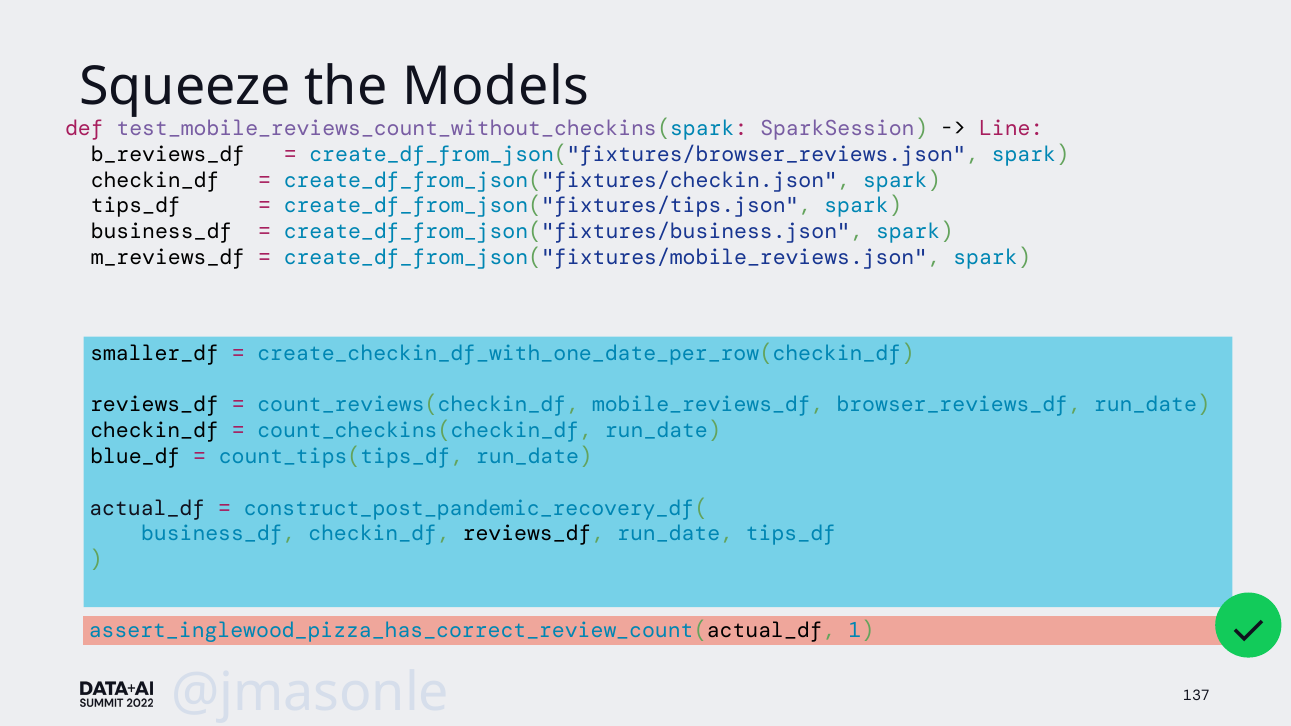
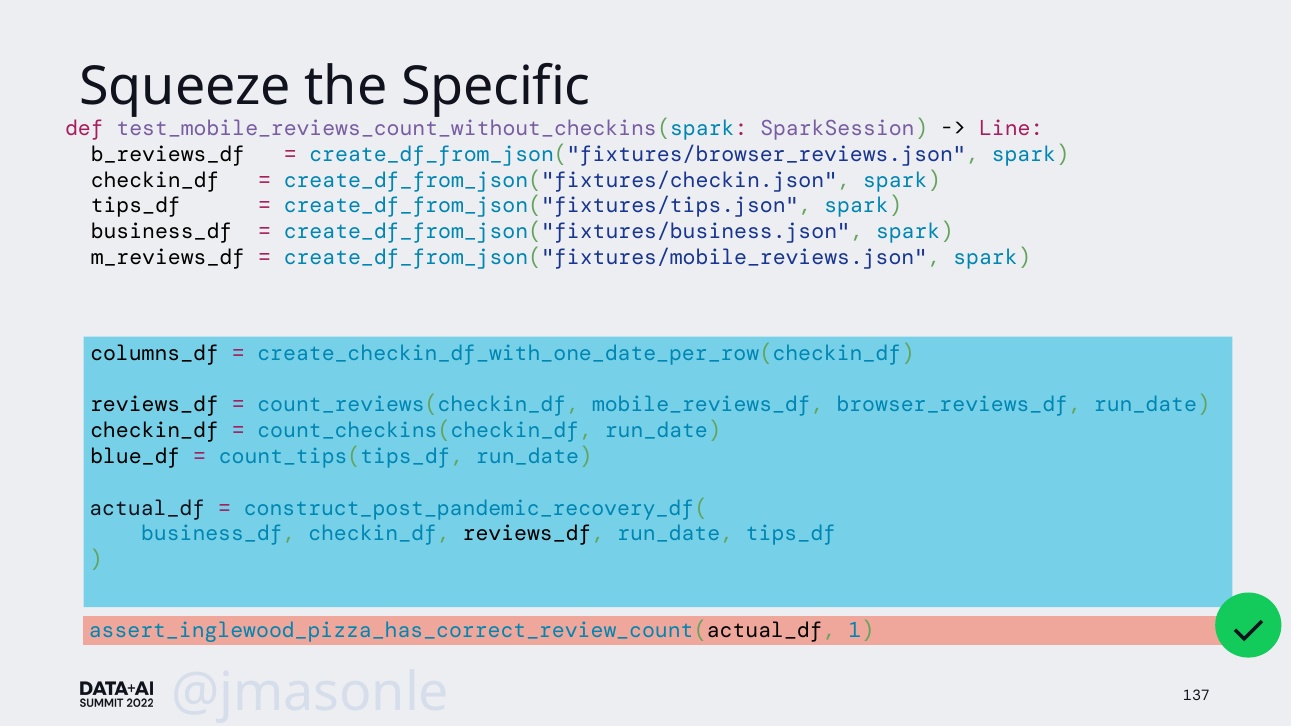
Models: Models -> Specific
smaller_df: smaller_df -> columns_df
